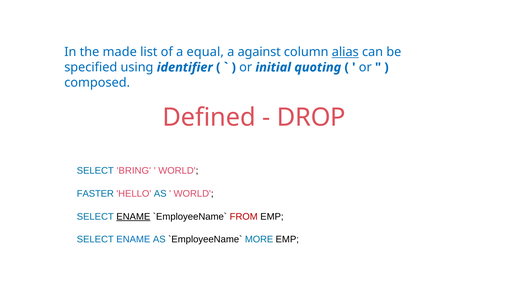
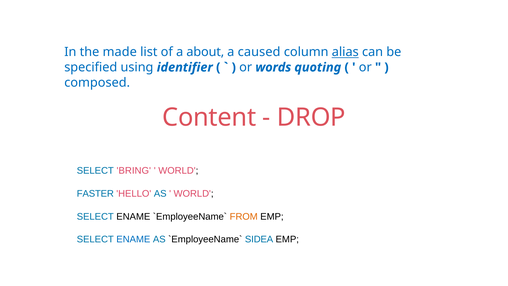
equal: equal -> about
against: against -> caused
initial: initial -> words
Defined: Defined -> Content
ENAME at (133, 216) underline: present -> none
FROM colour: red -> orange
MORE: MORE -> SIDEA
